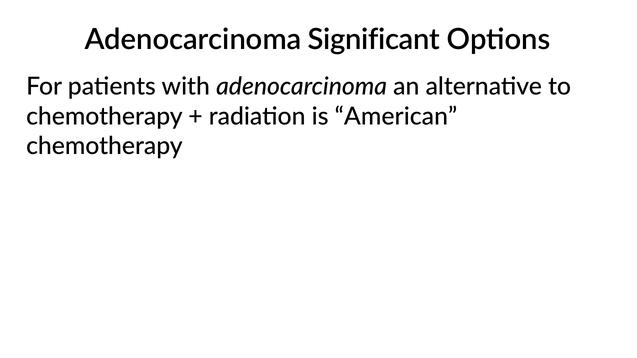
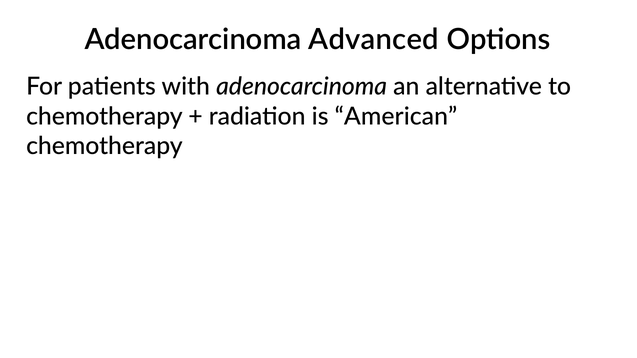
Significant: Significant -> Advanced
